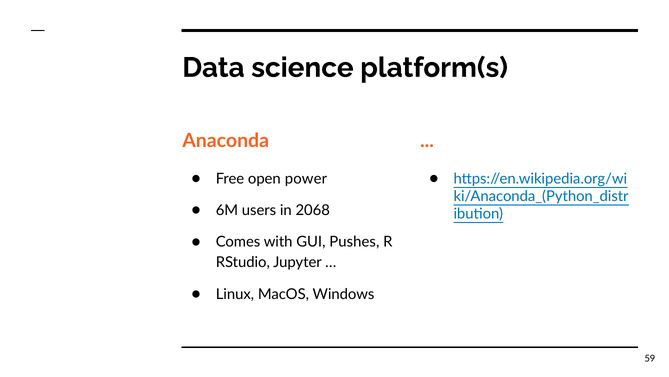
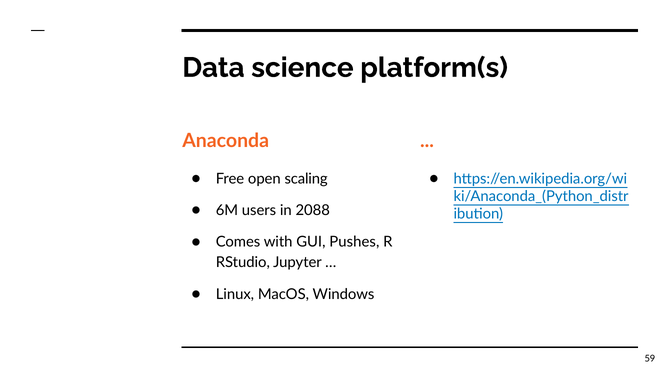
power: power -> scaling
2068: 2068 -> 2088
